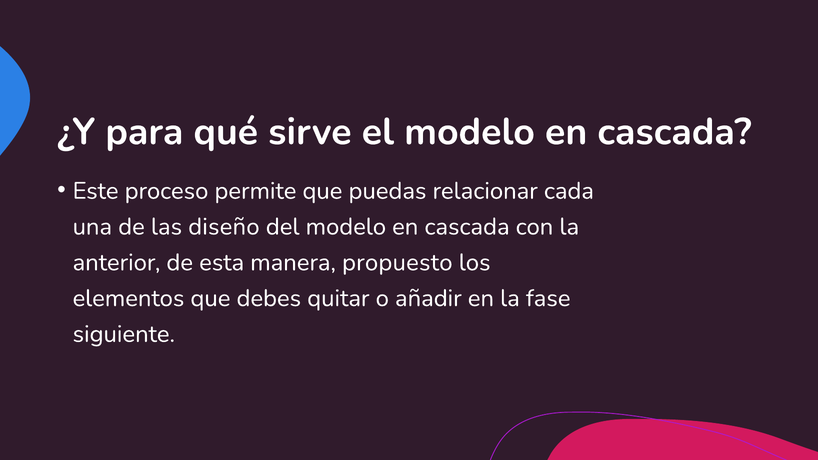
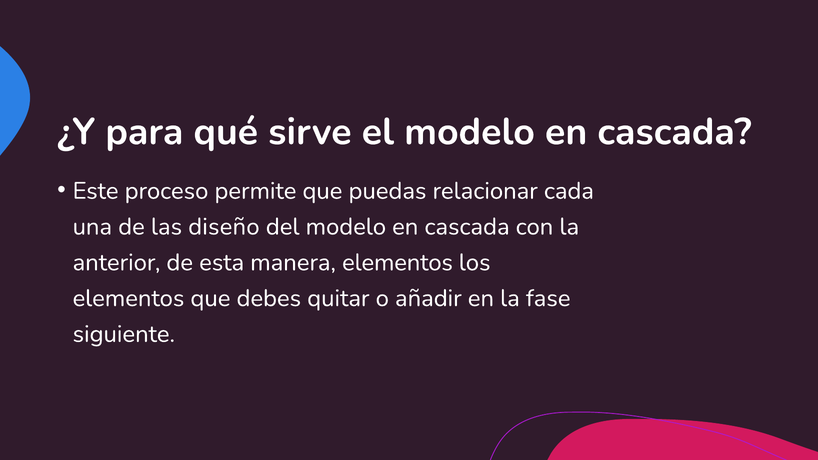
manera propuesto: propuesto -> elementos
